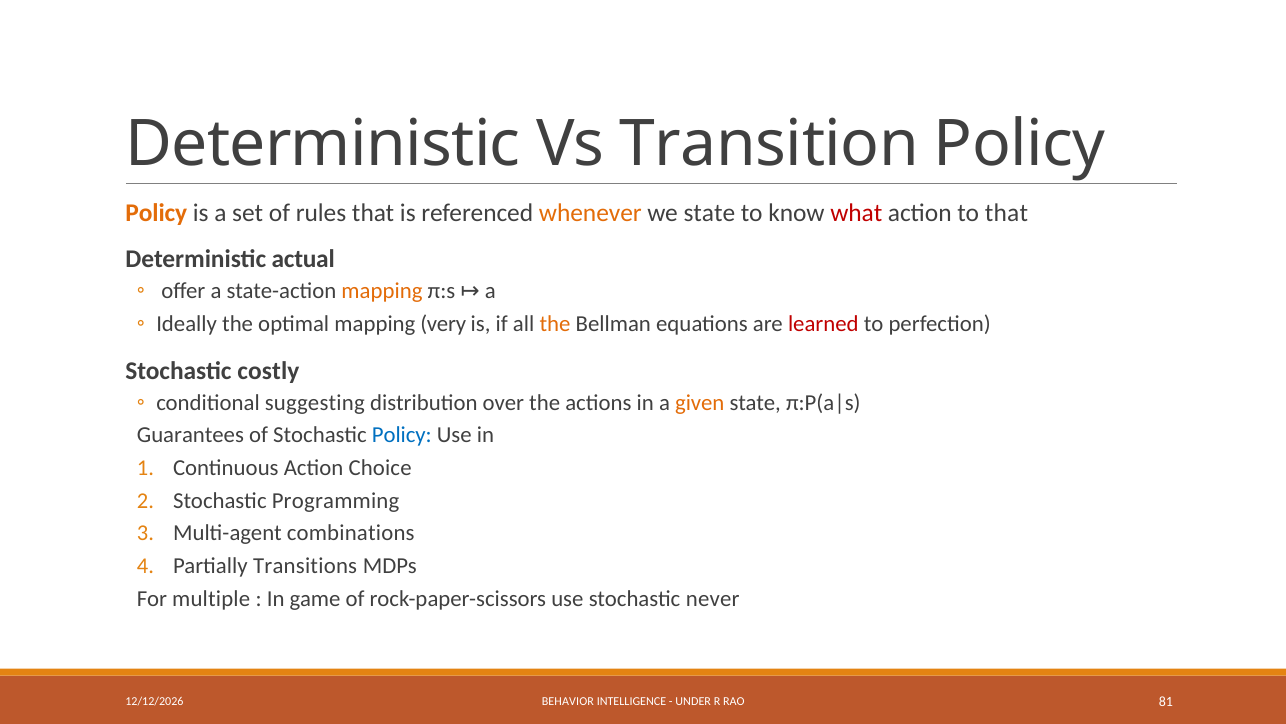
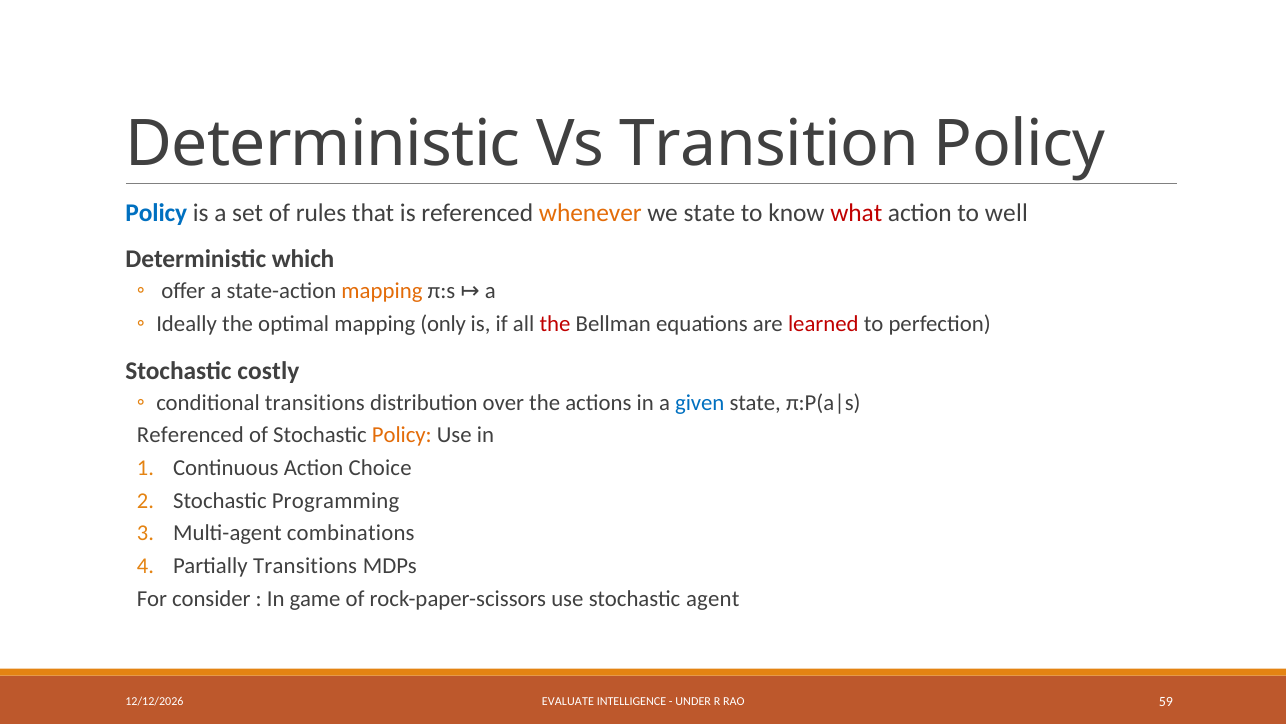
Policy at (156, 213) colour: orange -> blue
to that: that -> well
actual: actual -> which
very: very -> only
the at (555, 323) colour: orange -> red
conditional suggesting: suggesting -> transitions
given colour: orange -> blue
Guarantees at (190, 435): Guarantees -> Referenced
Policy at (402, 435) colour: blue -> orange
multiple: multiple -> consider
never: never -> agent
BEHAVIOR: BEHAVIOR -> EVALUATE
81: 81 -> 59
